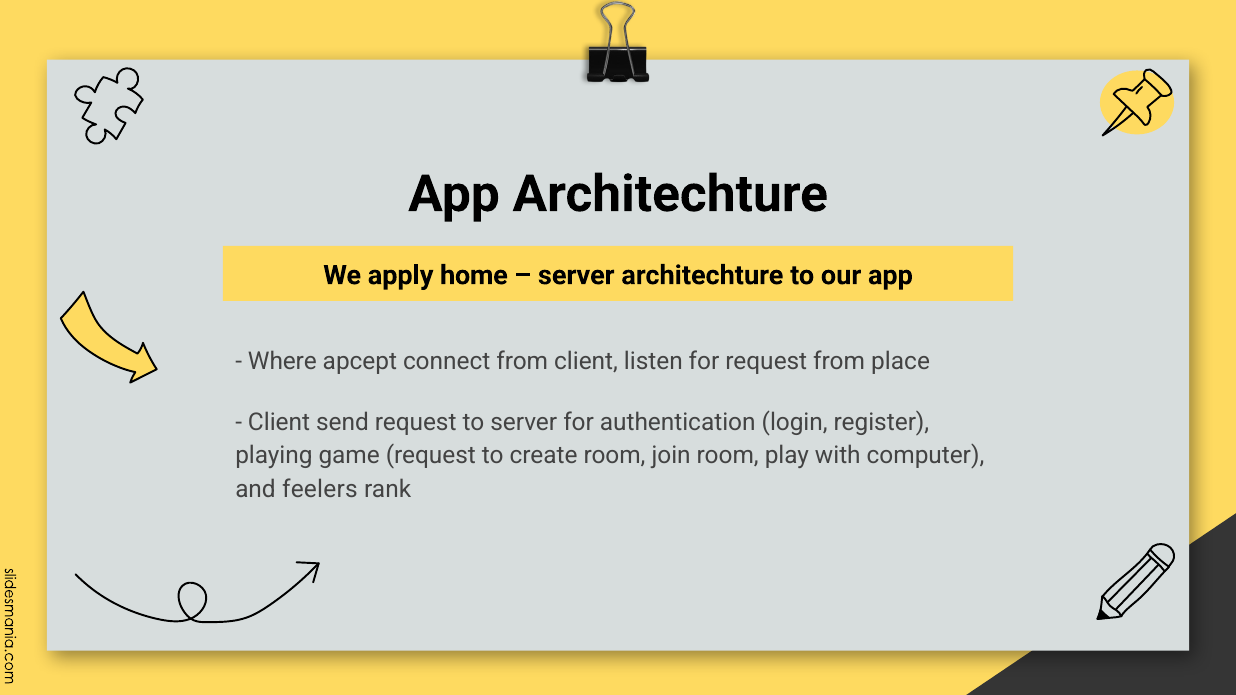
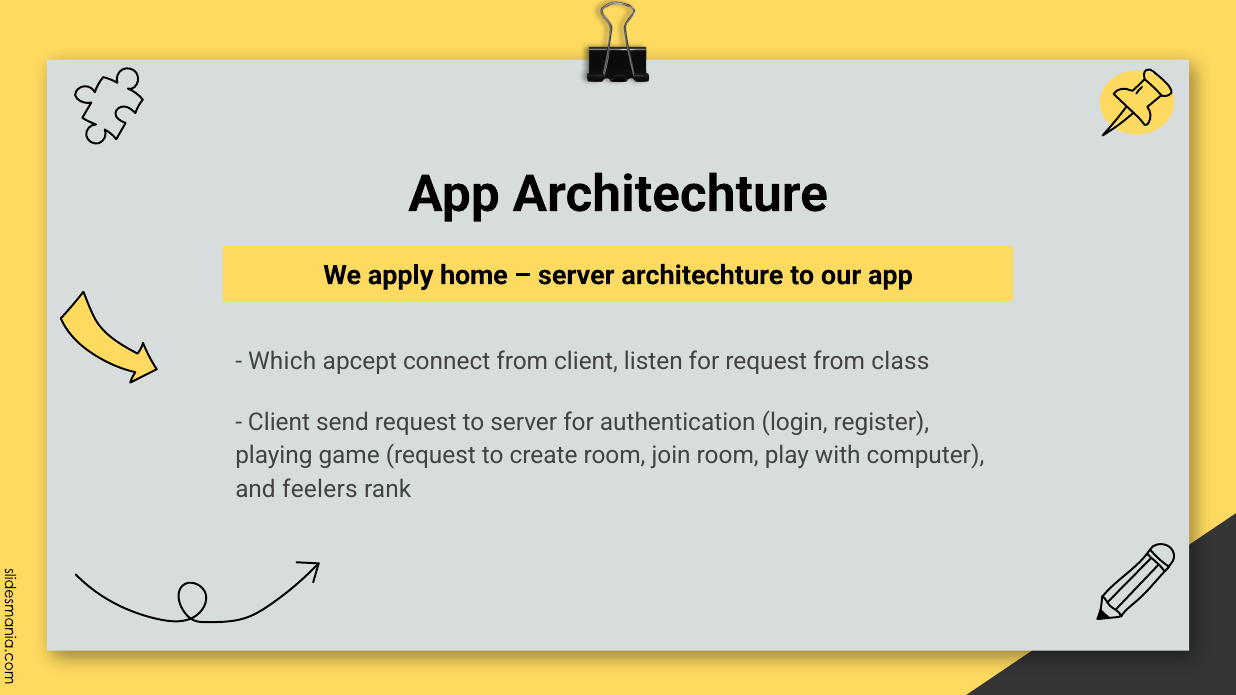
Where: Where -> Which
place: place -> class
